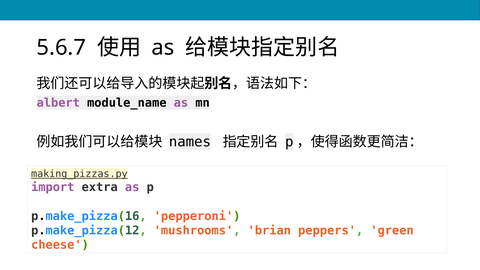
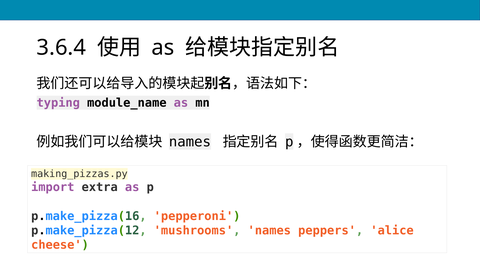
5.6.7: 5.6.7 -> 3.6.4
albert: albert -> typing
making_pizzas.py underline: present -> none
mushrooms brian: brian -> names
green: green -> alice
